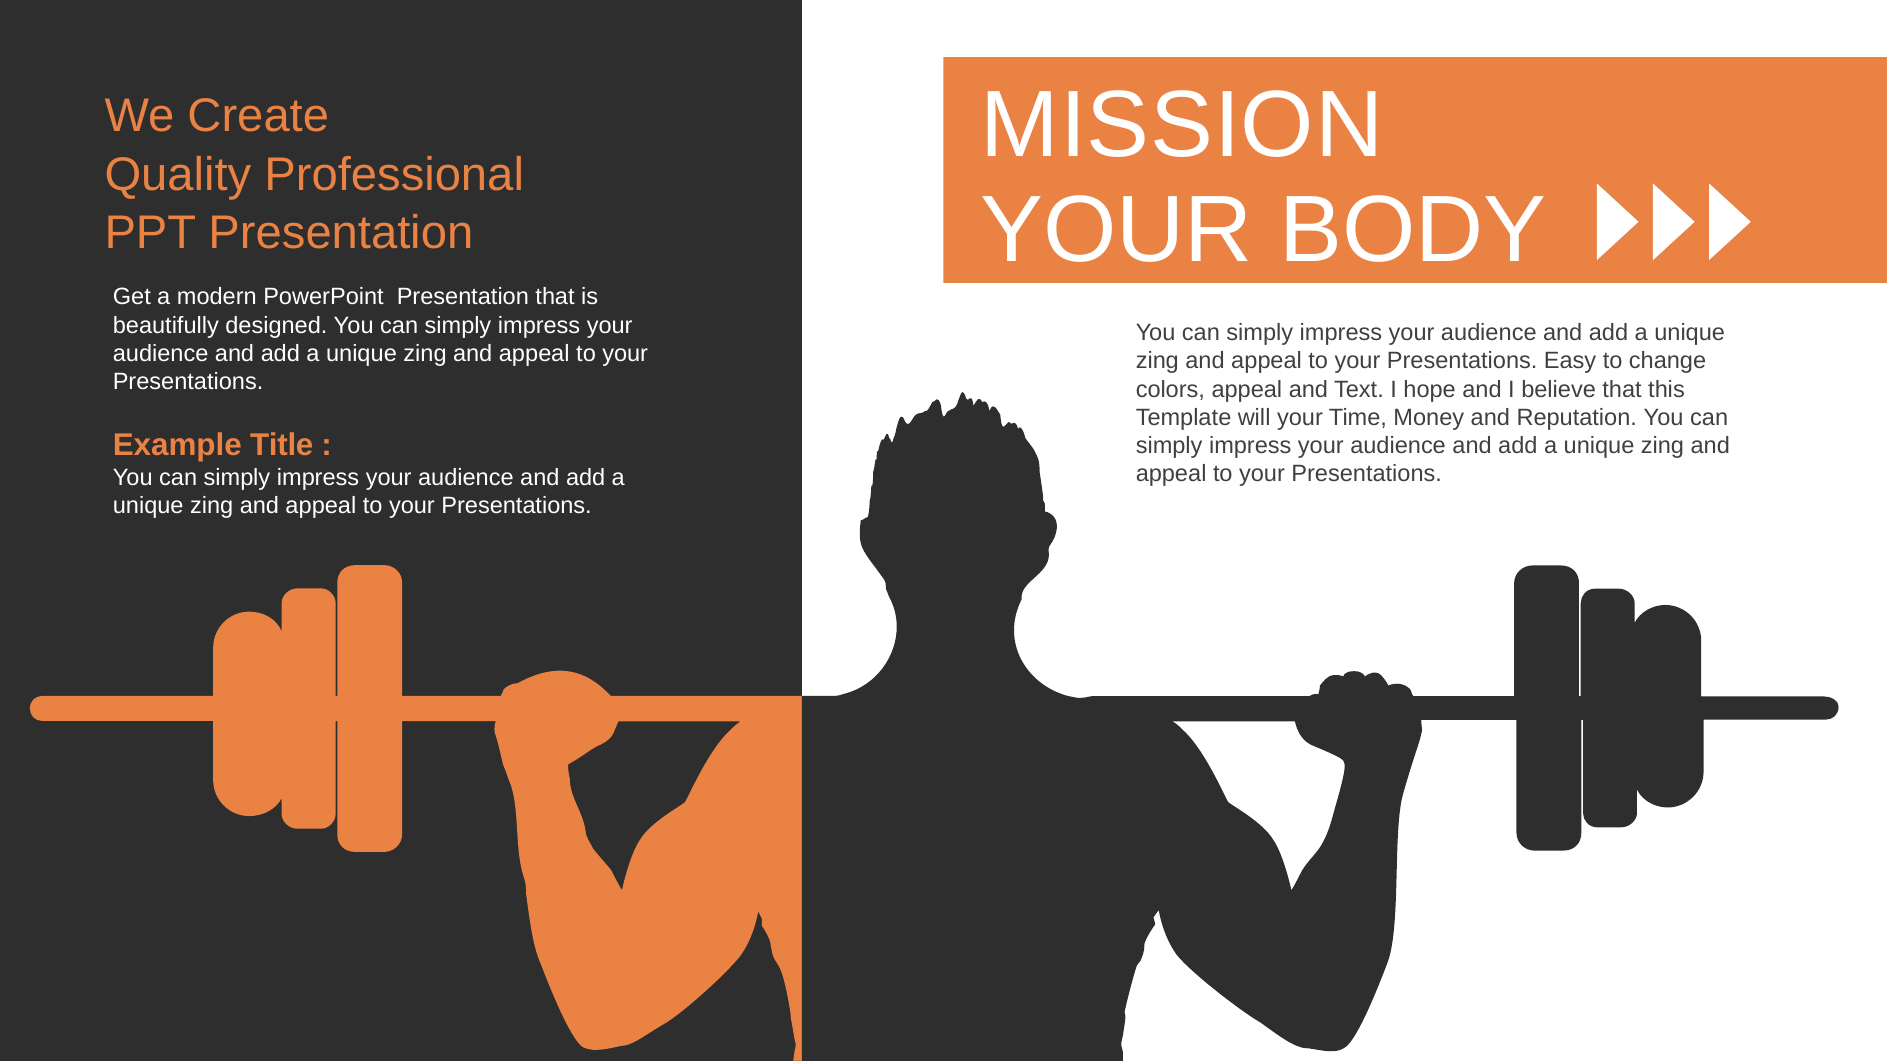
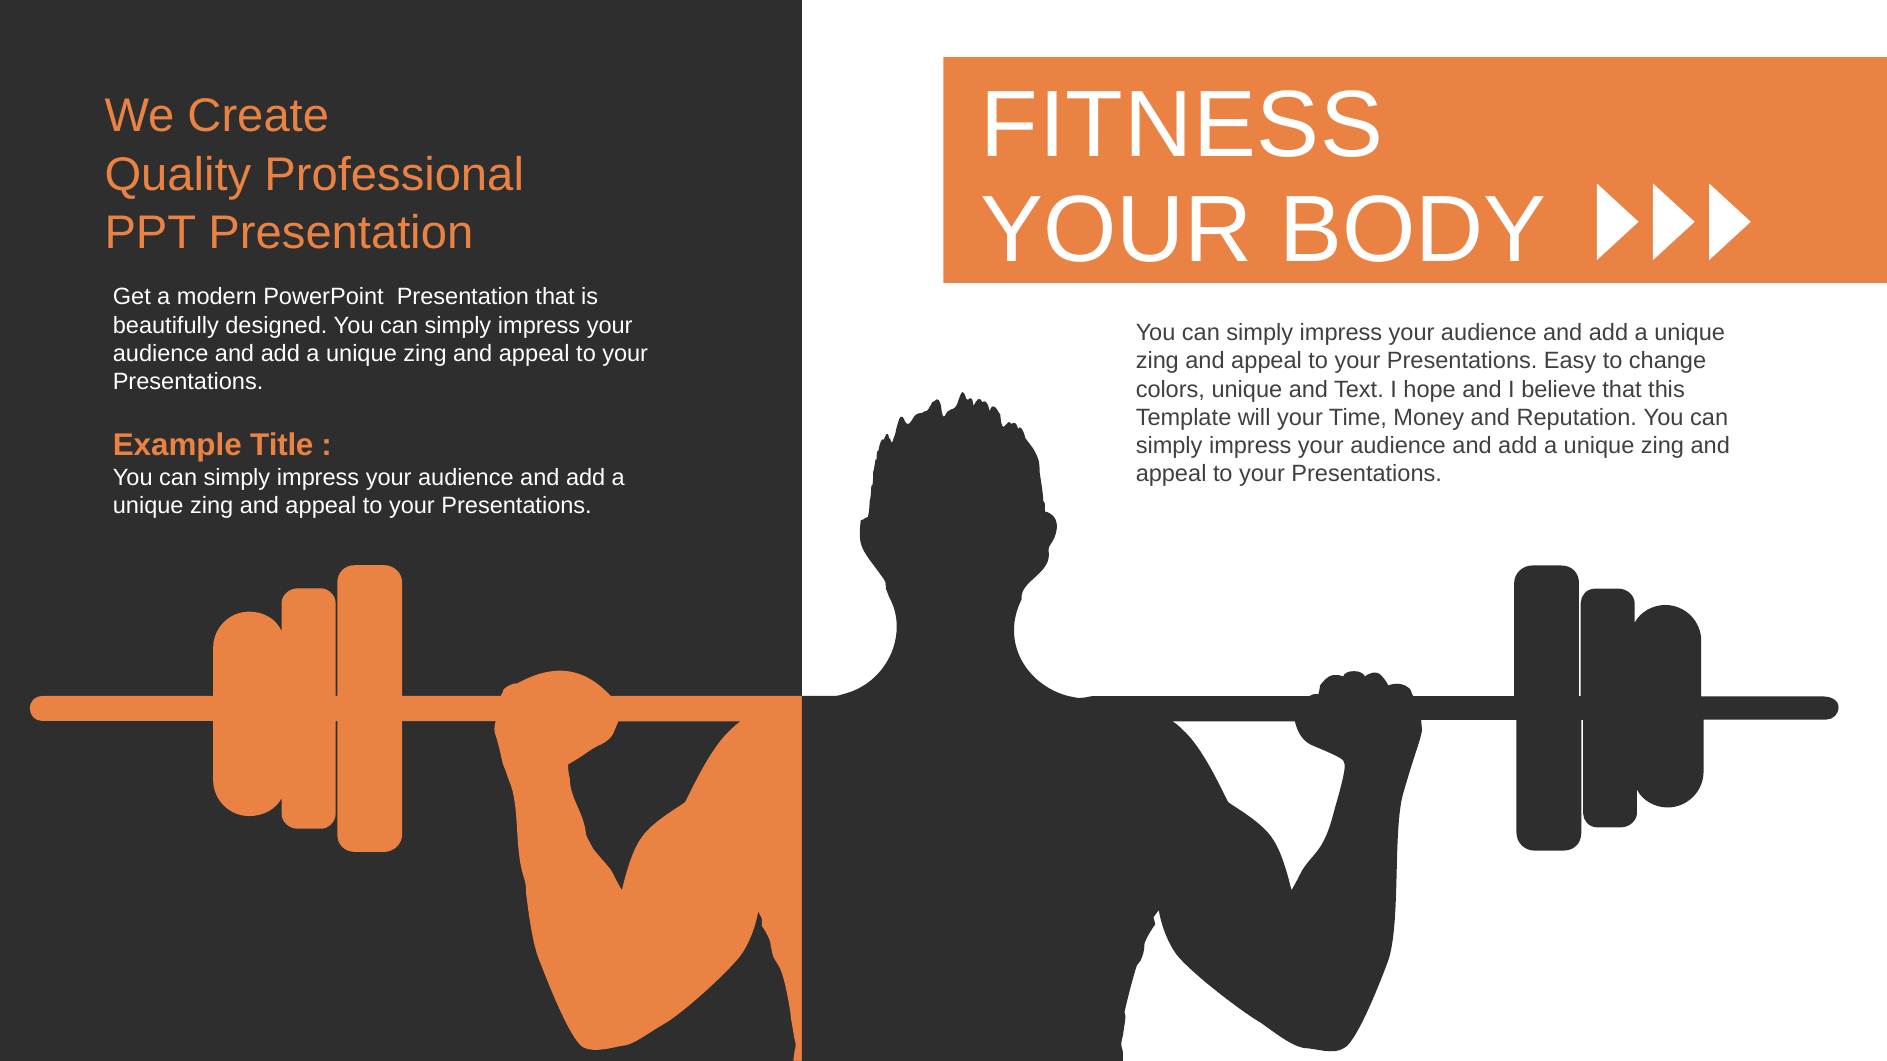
MISSION: MISSION -> FITNESS
colors appeal: appeal -> unique
